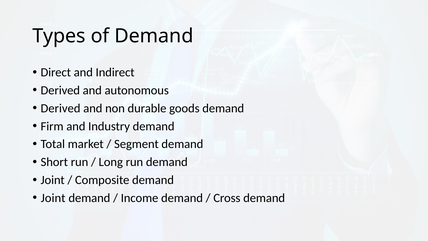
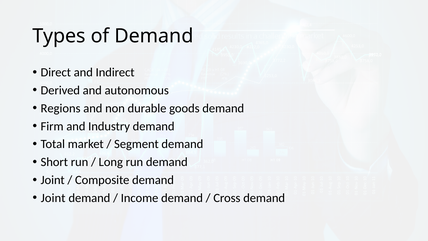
Derived at (61, 108): Derived -> Regions
